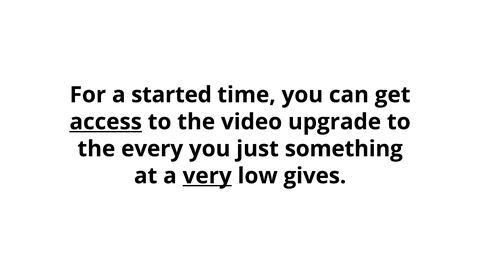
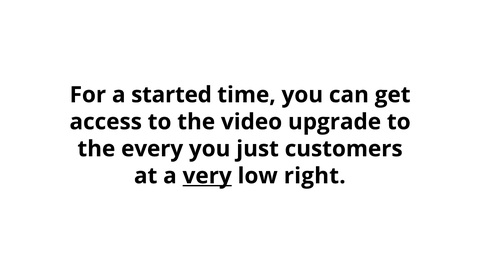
access underline: present -> none
something: something -> customers
gives: gives -> right
